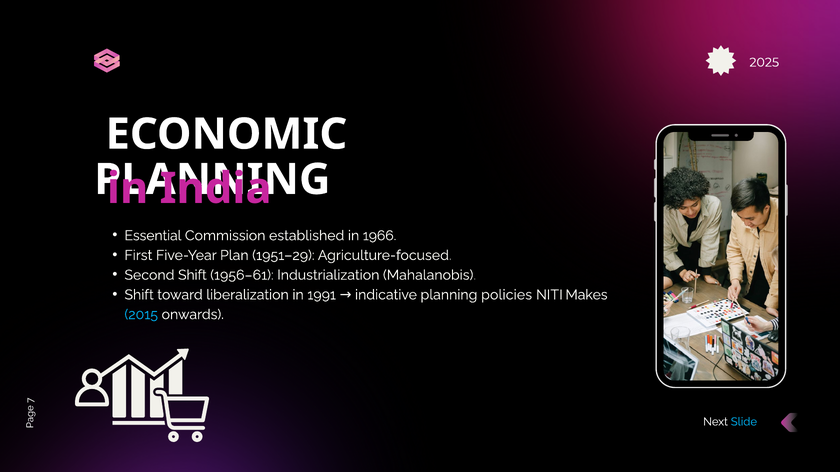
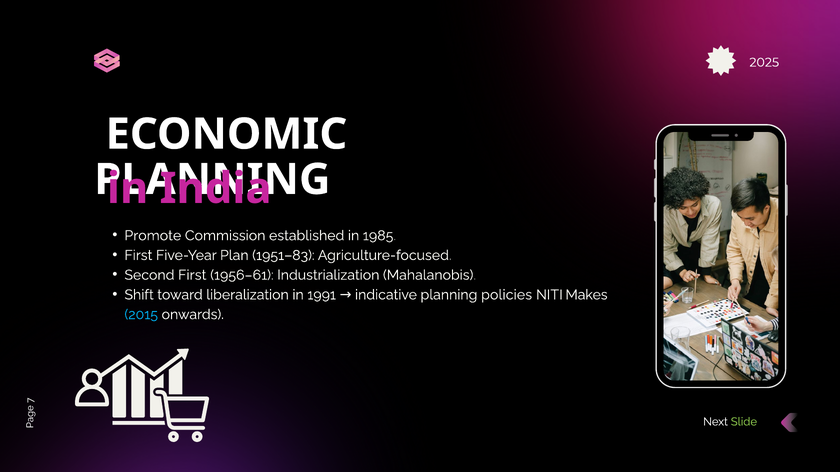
Essential: Essential -> Promote
1966: 1966 -> 1985
1951–29: 1951–29 -> 1951–83
Second Shift: Shift -> First
Slide colour: light blue -> light green
